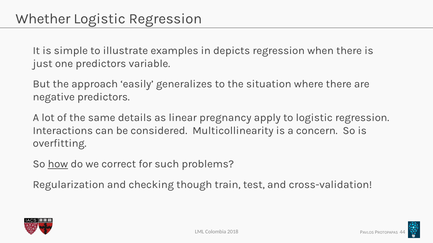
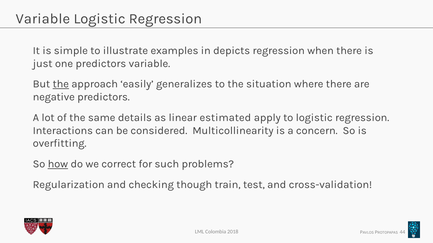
Whether at (43, 19): Whether -> Variable
the at (61, 84) underline: none -> present
pregnancy: pregnancy -> estimated
